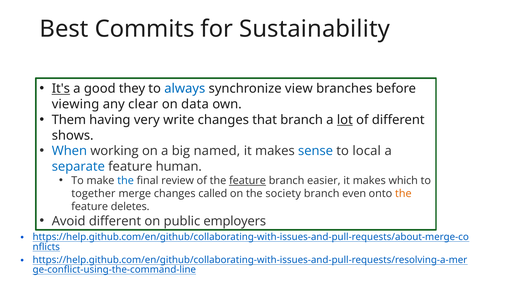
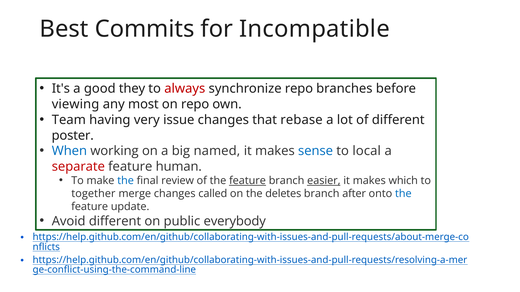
Sustainability: Sustainability -> Incompatible
It's underline: present -> none
always colour: blue -> red
synchronize view: view -> repo
clear: clear -> most
on data: data -> repo
Them: Them -> Team
write: write -> issue
that branch: branch -> rebase
lot underline: present -> none
shows: shows -> poster
separate colour: blue -> red
easier underline: none -> present
society: society -> deletes
even: even -> after
the at (403, 194) colour: orange -> blue
deletes: deletes -> update
employers: employers -> everybody
